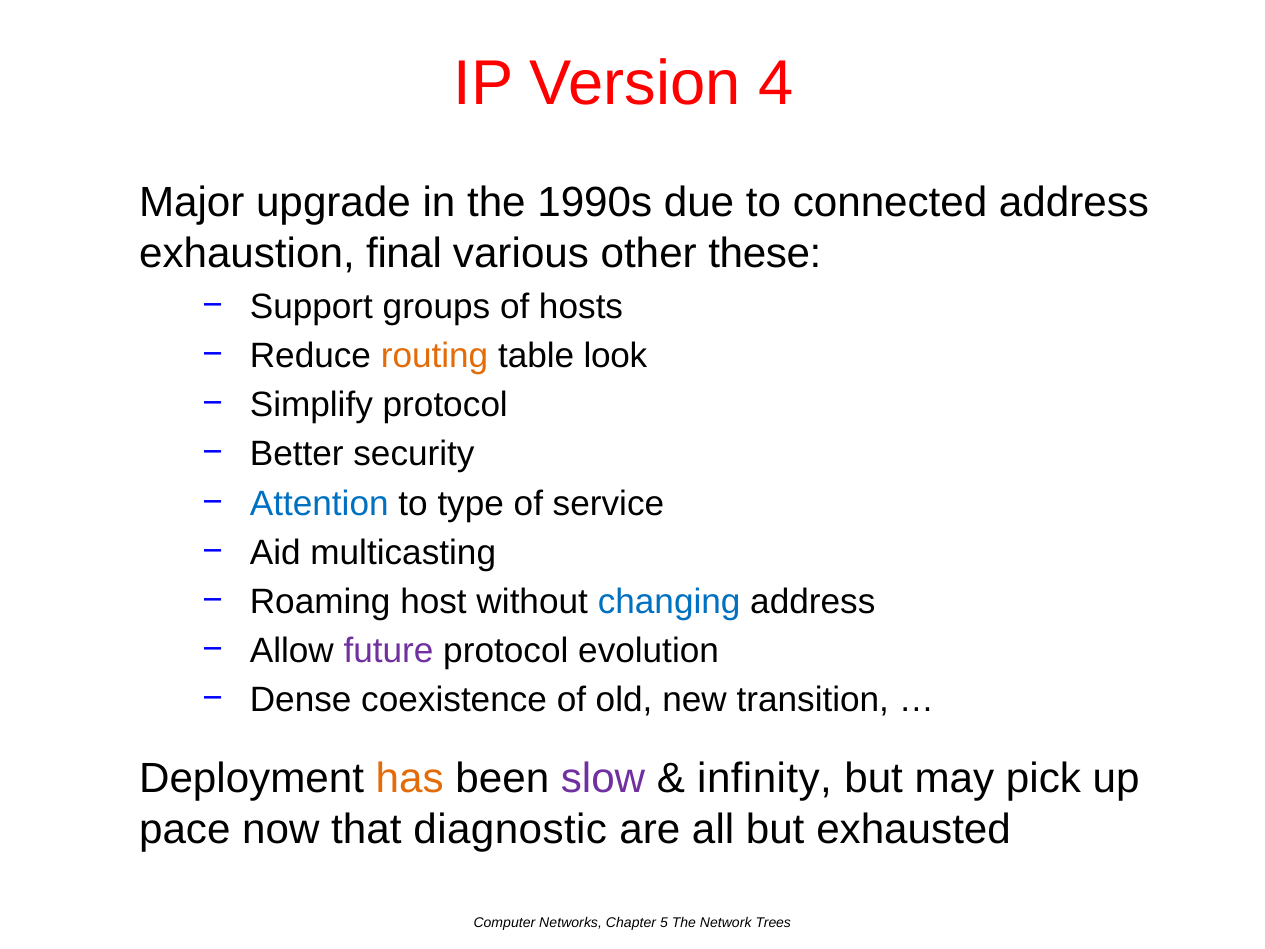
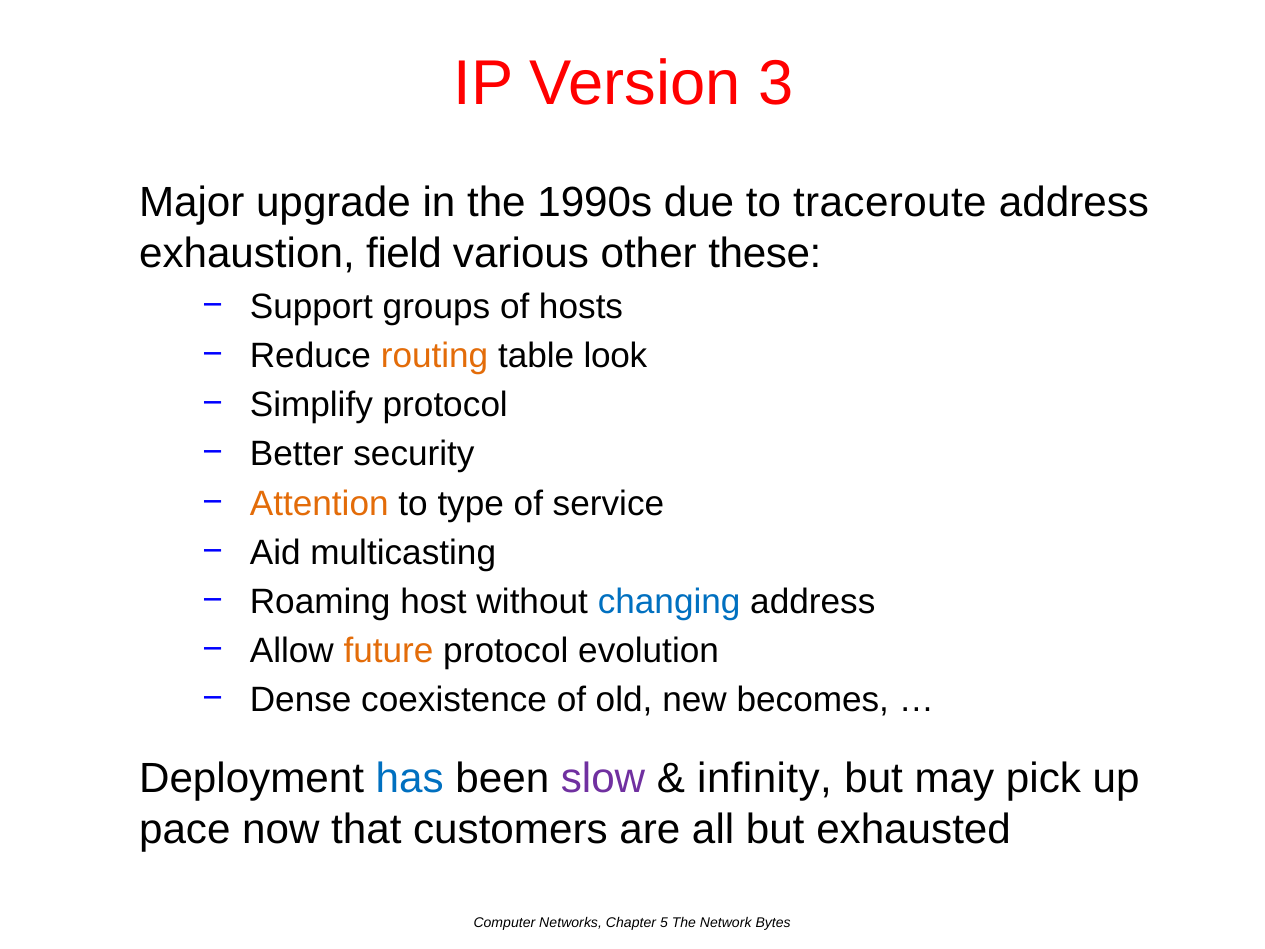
4: 4 -> 3
connected: connected -> traceroute
final: final -> field
Attention colour: blue -> orange
future colour: purple -> orange
transition: transition -> becomes
has colour: orange -> blue
diagnostic: diagnostic -> customers
Trees: Trees -> Bytes
